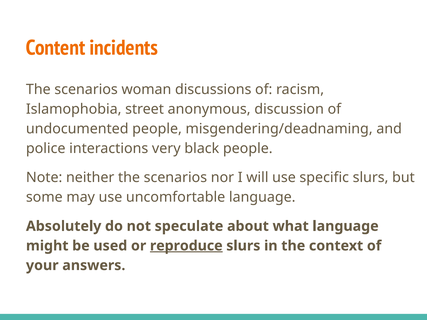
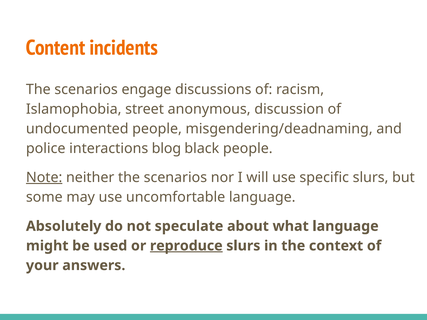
woman: woman -> engage
very: very -> blog
Note underline: none -> present
